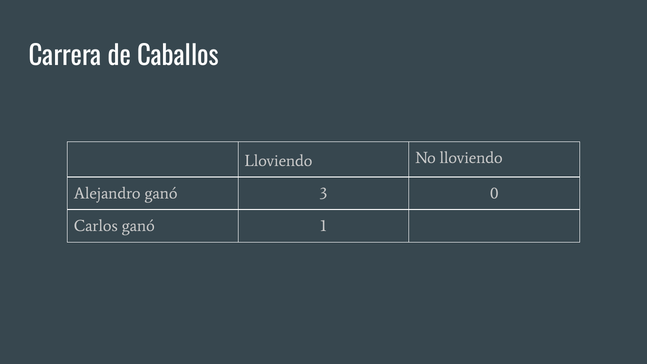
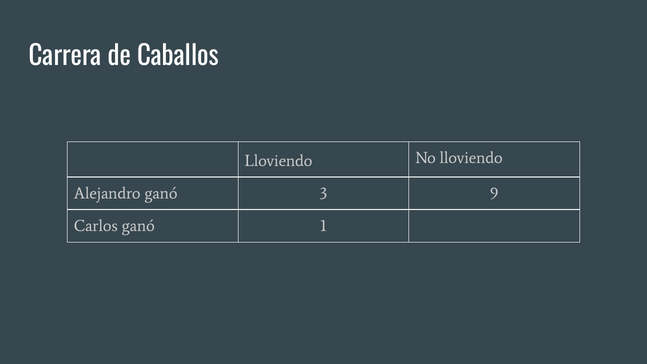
0: 0 -> 9
